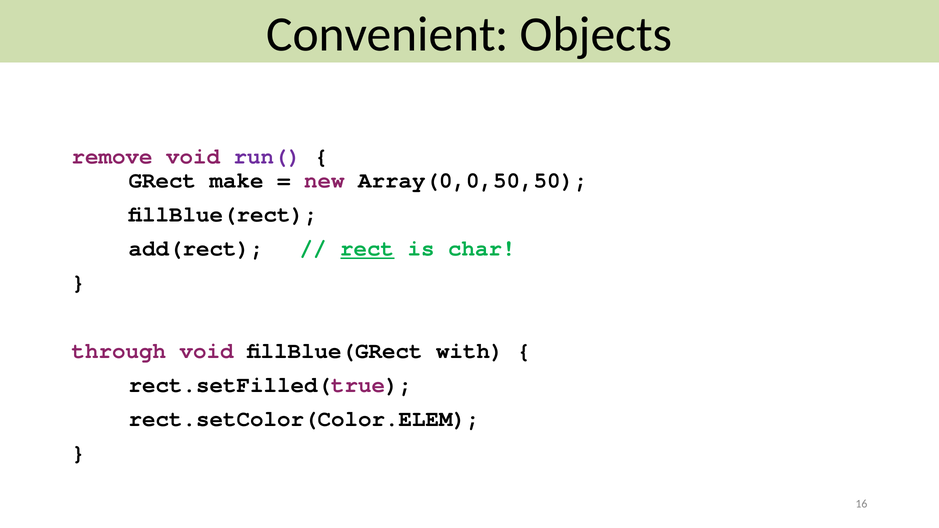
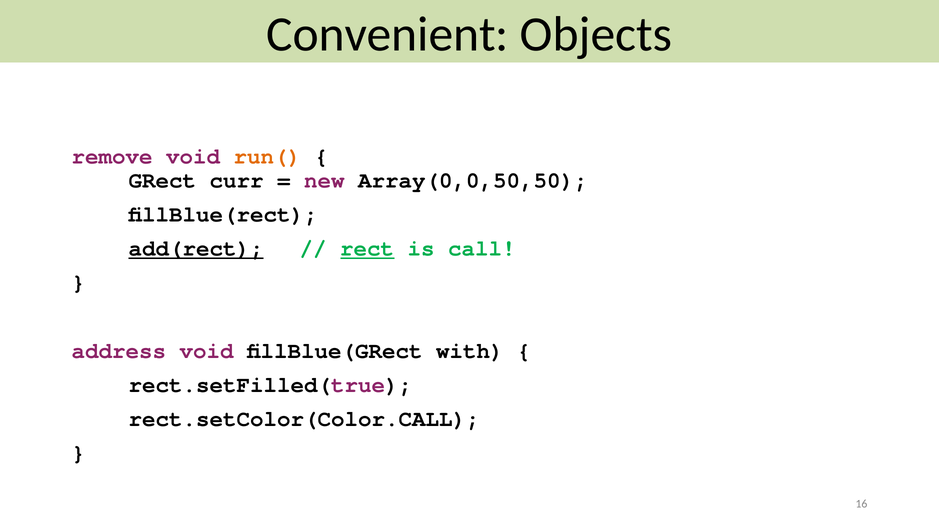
run( colour: purple -> orange
make: make -> curr
add(rect underline: none -> present
char: char -> call
through: through -> address
rect.setColor(Color.ELEM: rect.setColor(Color.ELEM -> rect.setColor(Color.CALL
